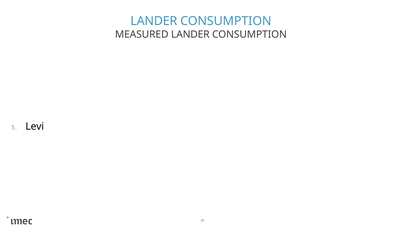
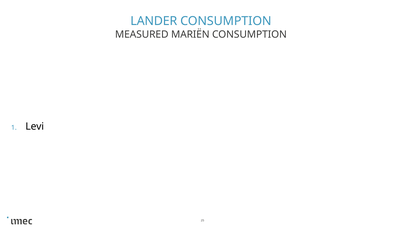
MEASURED LANDER: LANDER -> MARIËN
